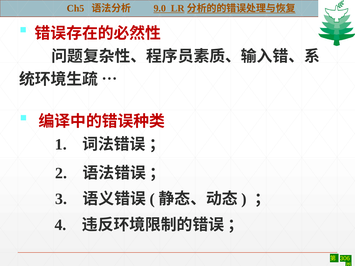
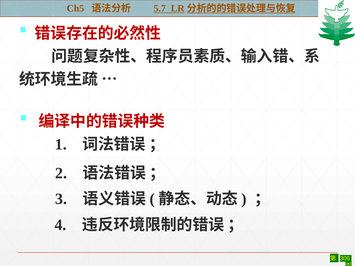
9.0: 9.0 -> 5.7
